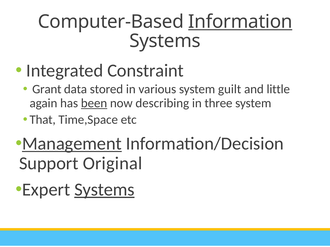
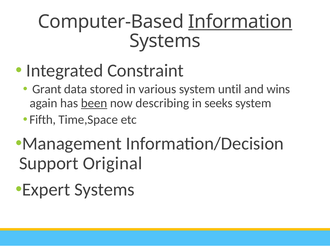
guilt: guilt -> until
little: little -> wins
three: three -> seeks
That: That -> Fifth
Management underline: present -> none
Systems at (104, 190) underline: present -> none
